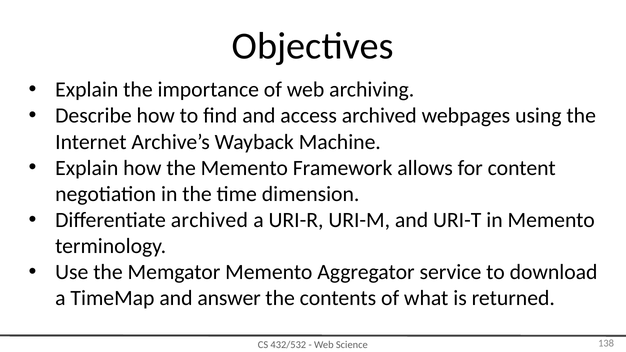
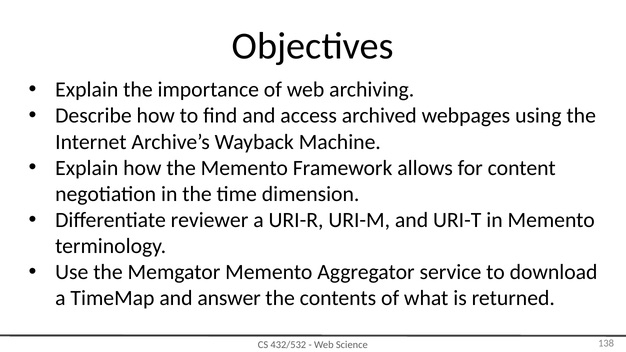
Differentiate archived: archived -> reviewer
